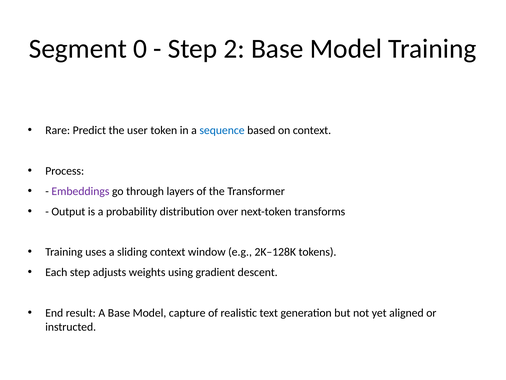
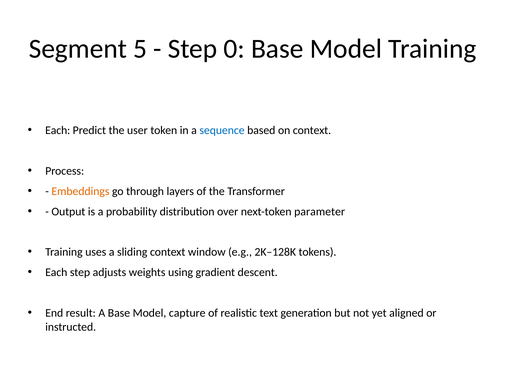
0: 0 -> 5
2: 2 -> 0
Rare at (58, 130): Rare -> Each
Embeddings colour: purple -> orange
transforms: transforms -> parameter
